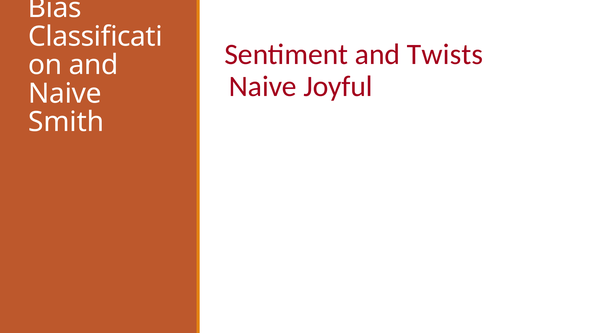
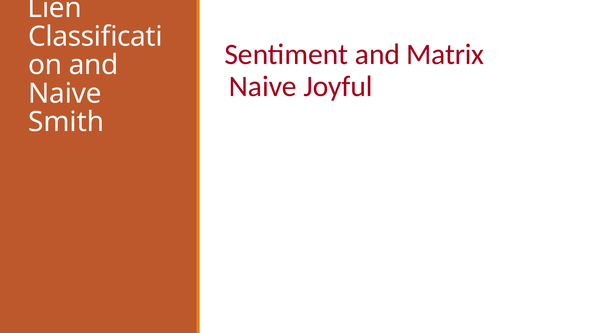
Bias: Bias -> Liên
Twists: Twists -> Matrix
